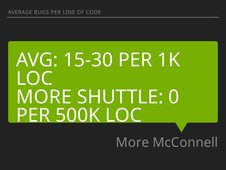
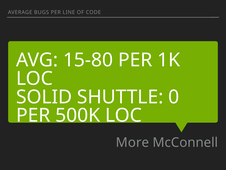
15-30: 15-30 -> 15-80
MORE at (44, 97): MORE -> SOLID
